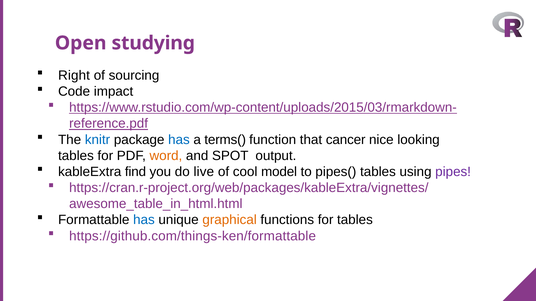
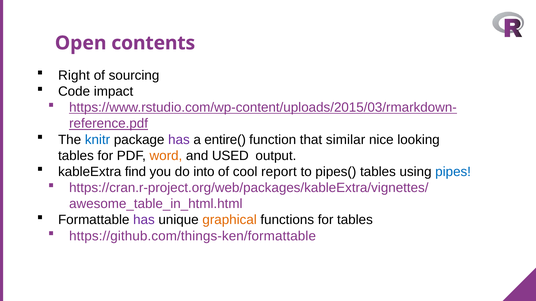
studying: studying -> contents
has at (179, 140) colour: blue -> purple
terms(: terms( -> entire(
cancer: cancer -> similar
SPOT: SPOT -> USED
live: live -> into
model: model -> report
pipes colour: purple -> blue
has at (144, 220) colour: blue -> purple
